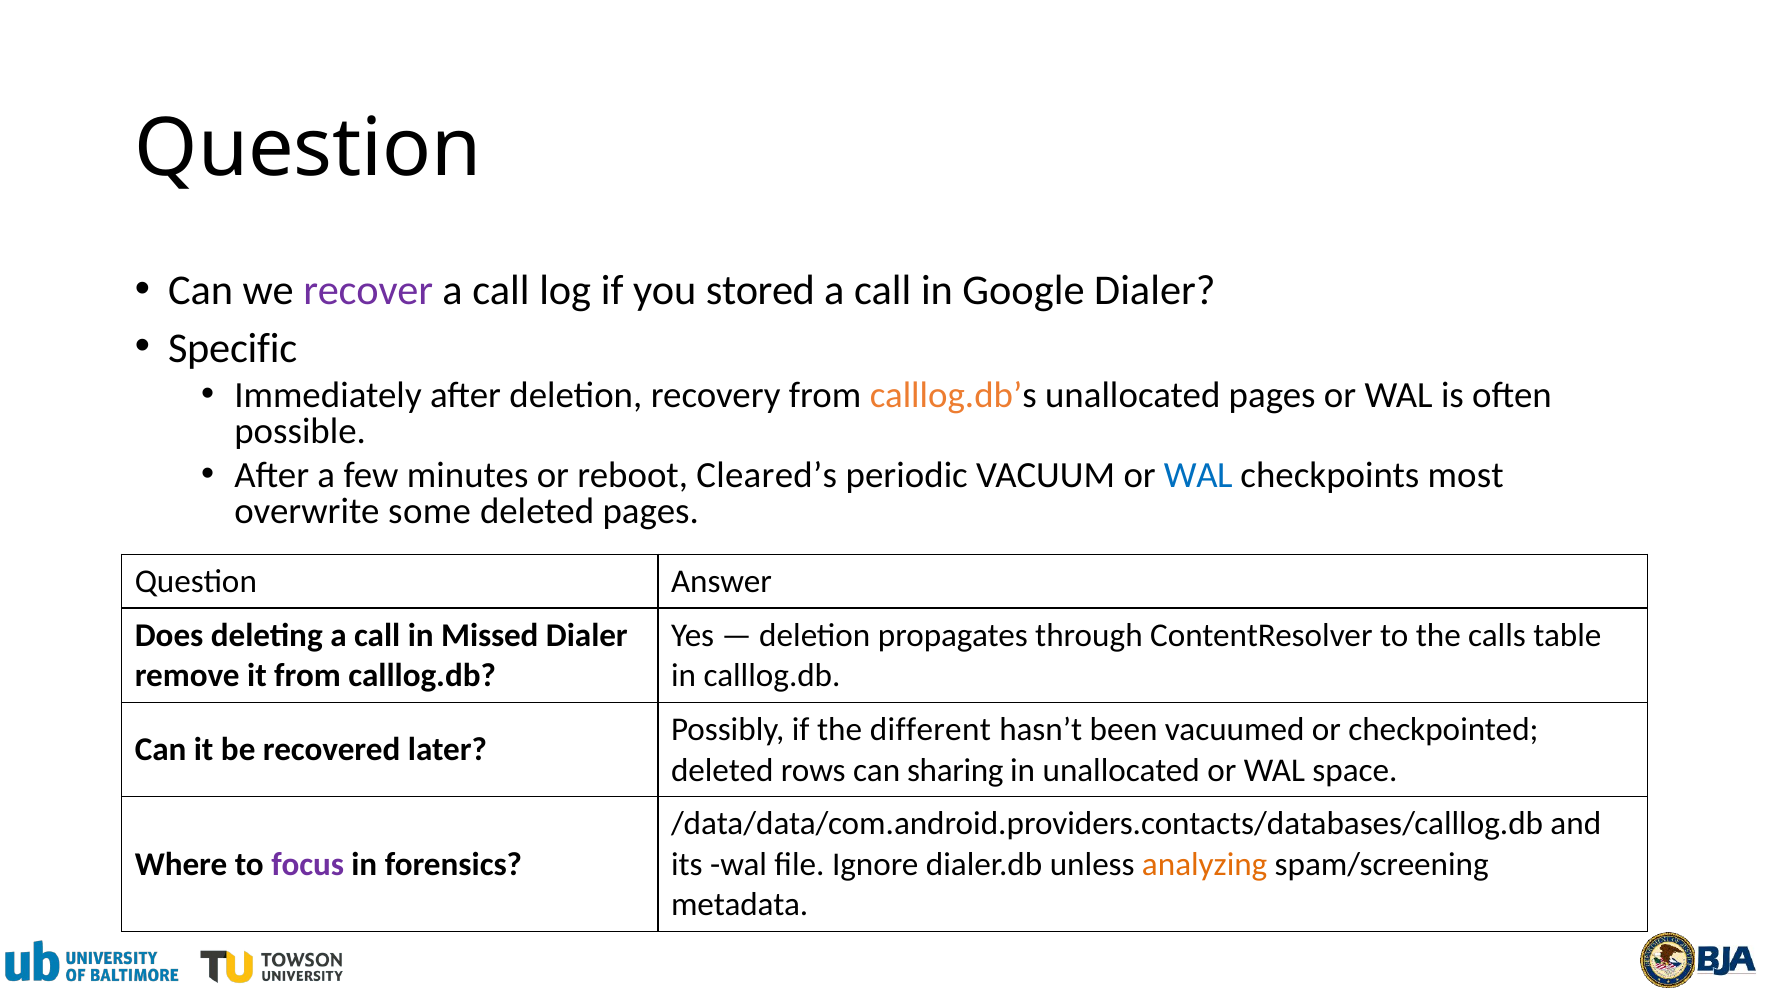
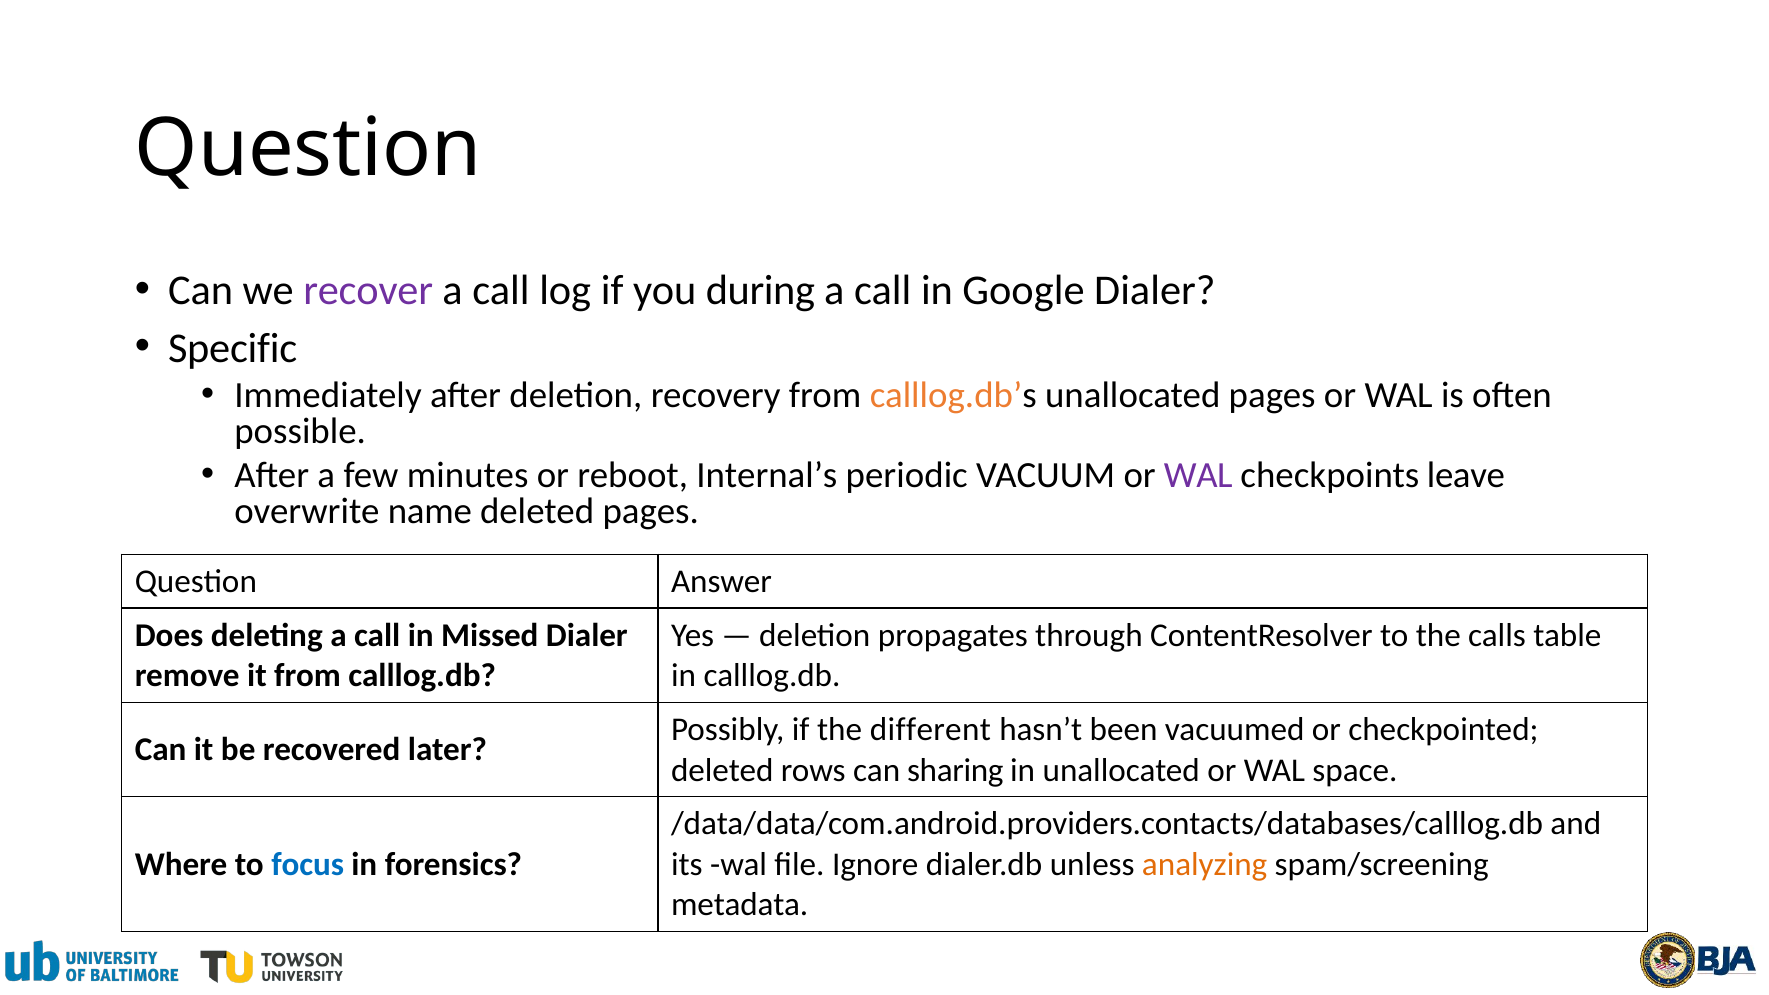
stored: stored -> during
Cleared’s: Cleared’s -> Internal’s
WAL at (1198, 475) colour: blue -> purple
most: most -> leave
some: some -> name
focus colour: purple -> blue
